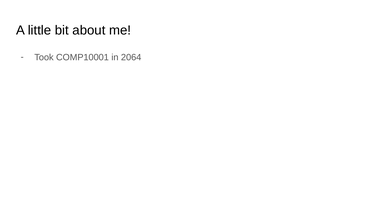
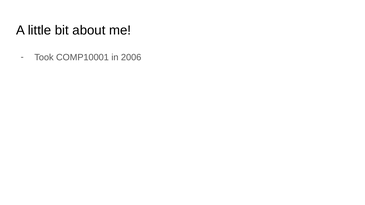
2064: 2064 -> 2006
